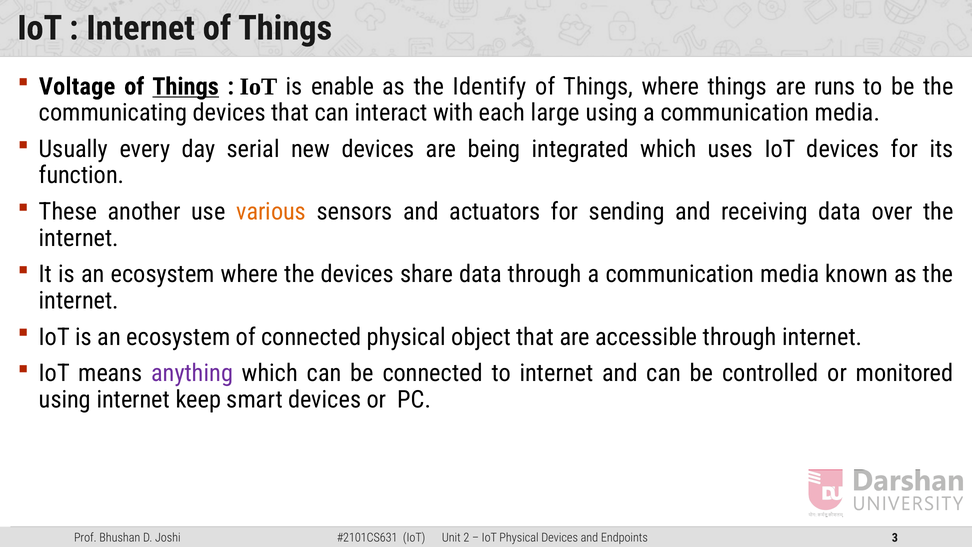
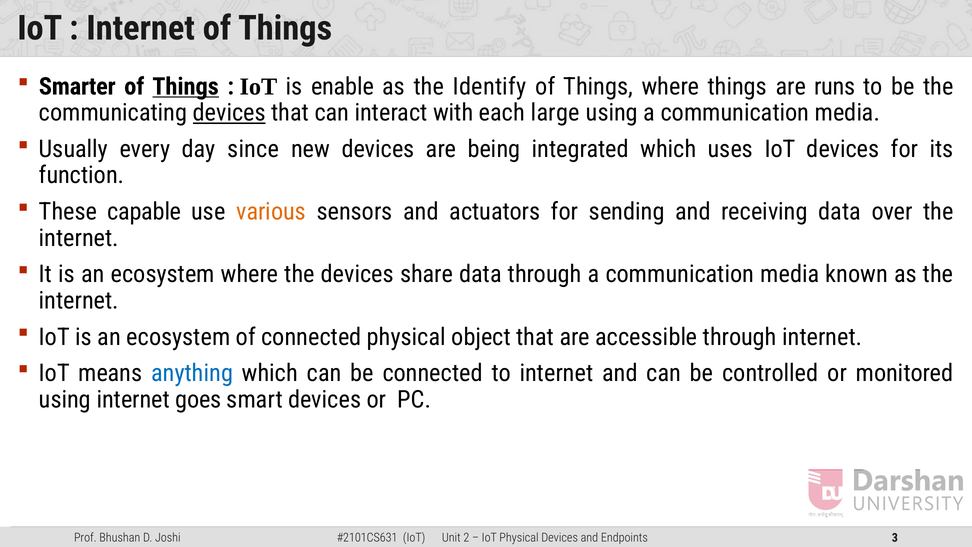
Voltage: Voltage -> Smarter
devices at (229, 113) underline: none -> present
serial: serial -> since
another: another -> capable
anything colour: purple -> blue
keep: keep -> goes
